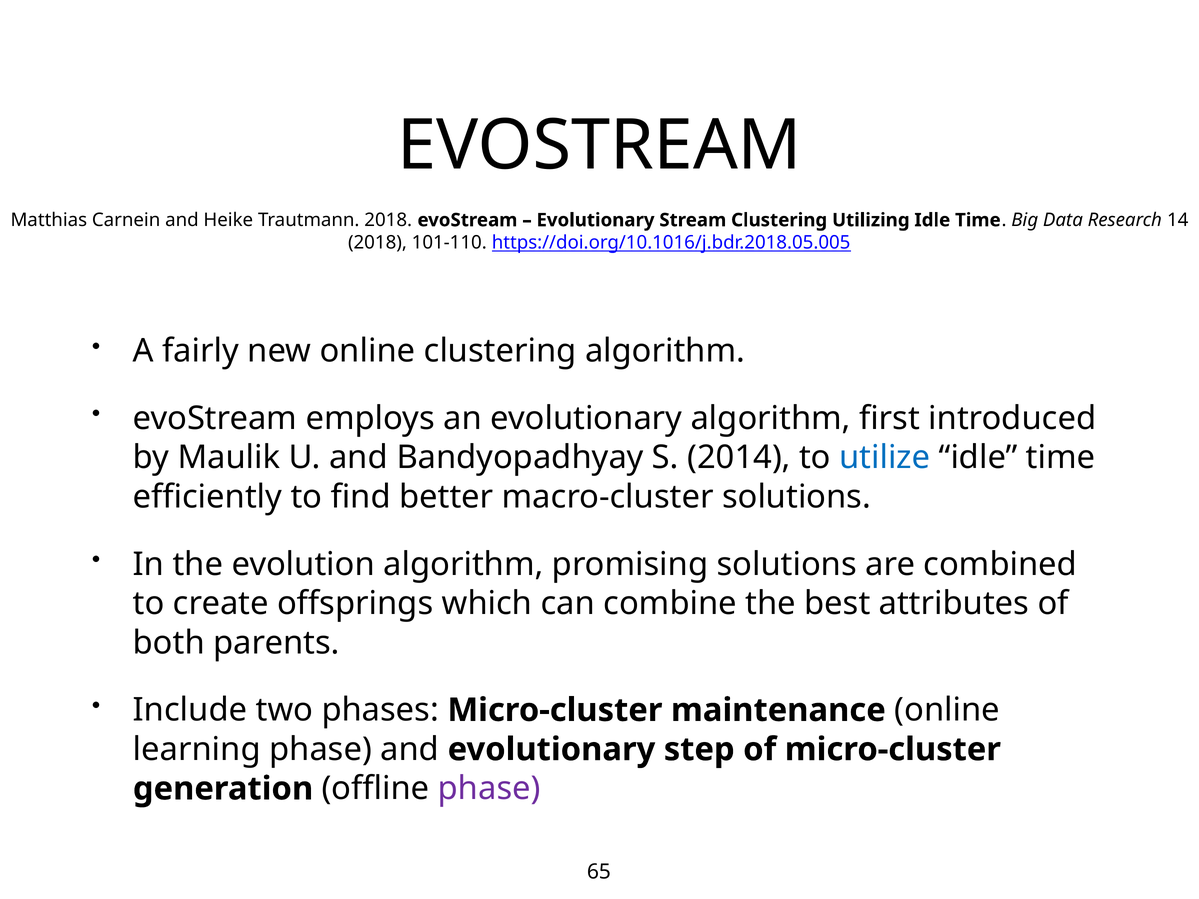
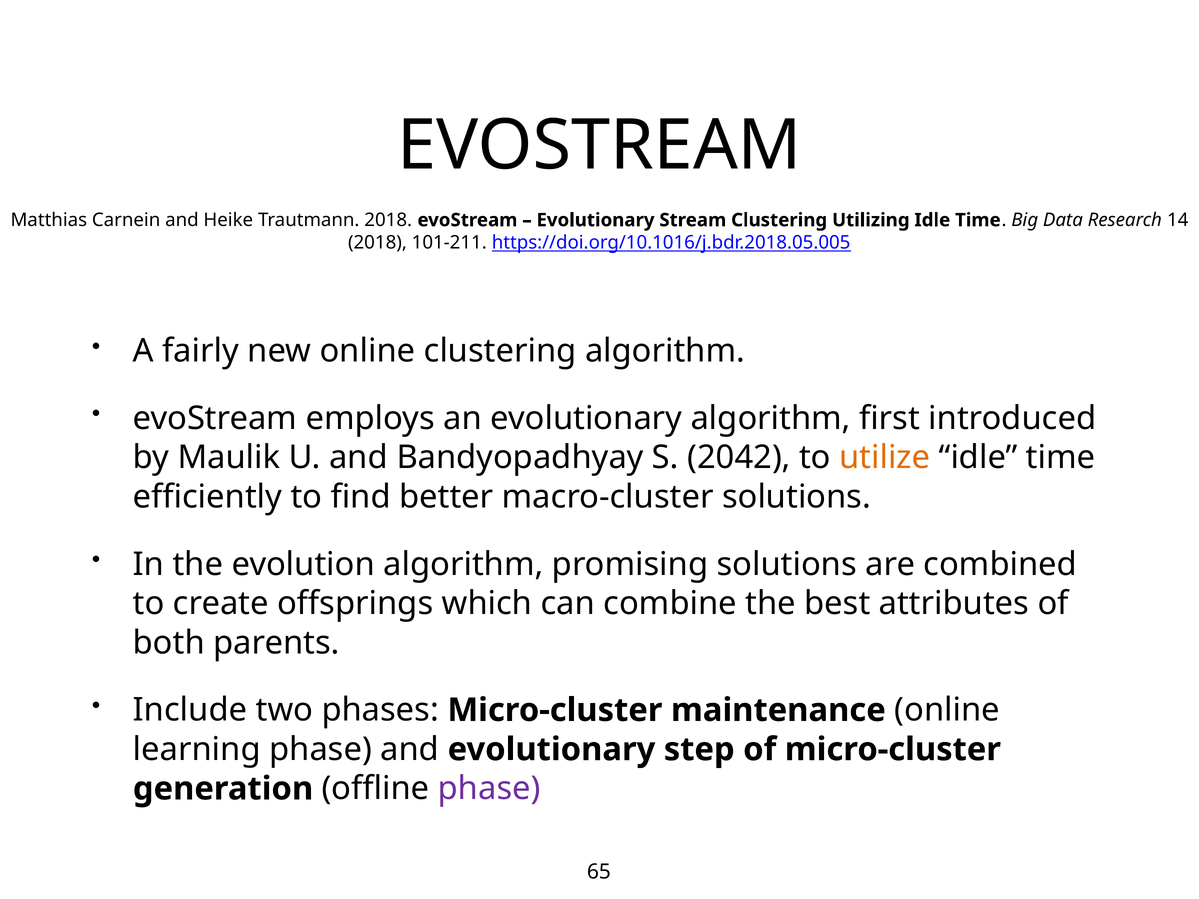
101-110: 101-110 -> 101-211
2014: 2014 -> 2042
utilize colour: blue -> orange
